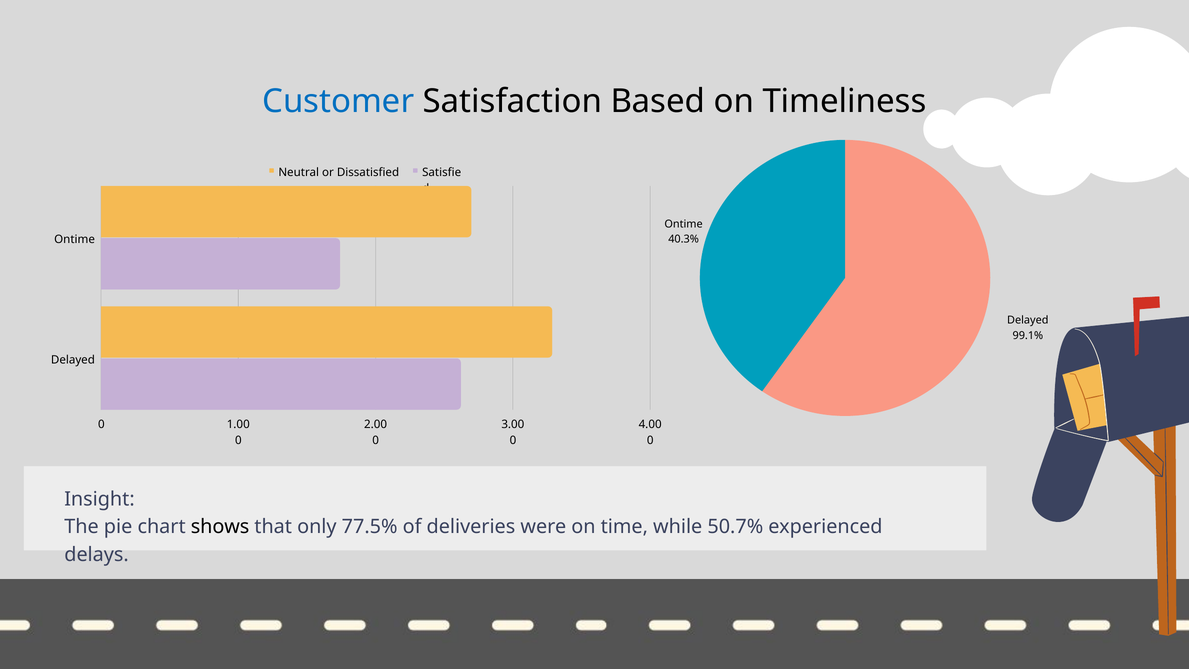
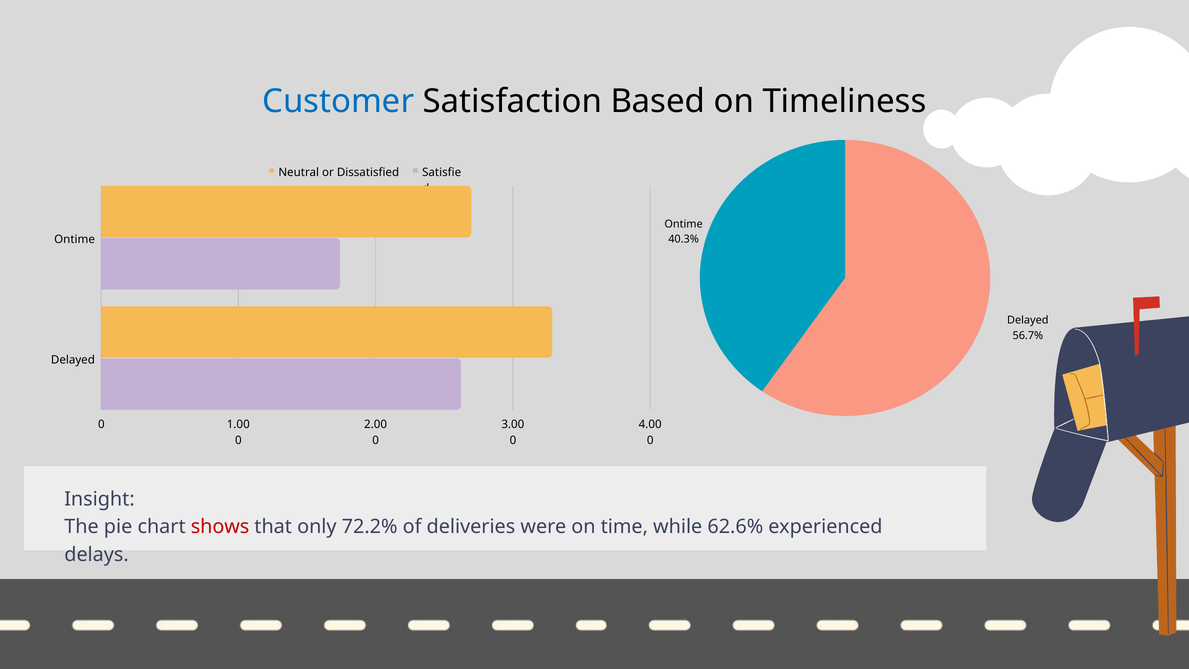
99.1%: 99.1% -> 56.7%
shows colour: black -> red
77.5%: 77.5% -> 72.2%
50.7%: 50.7% -> 62.6%
